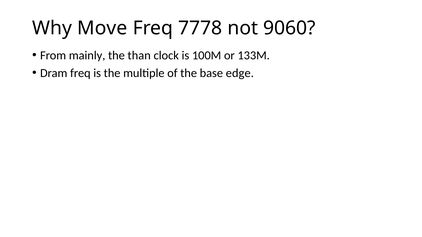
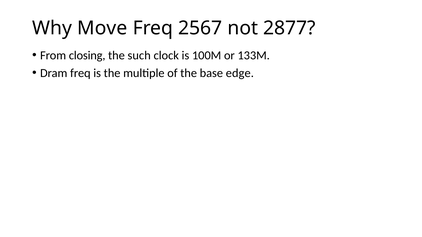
7778: 7778 -> 2567
9060: 9060 -> 2877
mainly: mainly -> closing
than: than -> such
